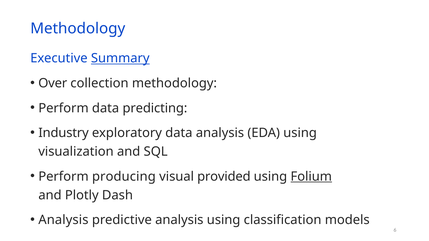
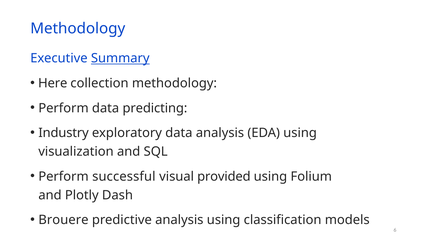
Over: Over -> Here
producing: producing -> successful
Folium underline: present -> none
Analysis at (63, 220): Analysis -> Brouere
